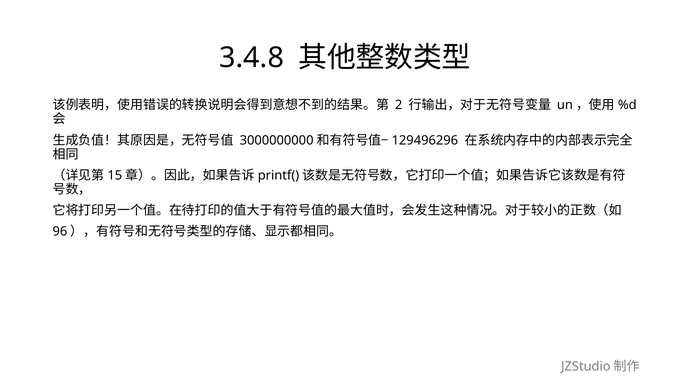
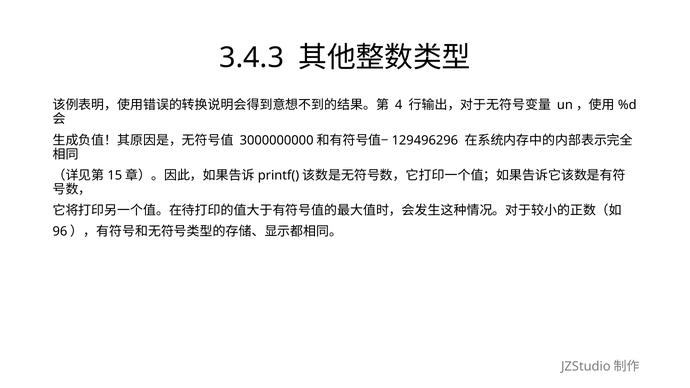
3.4.8: 3.4.8 -> 3.4.3
2: 2 -> 4
